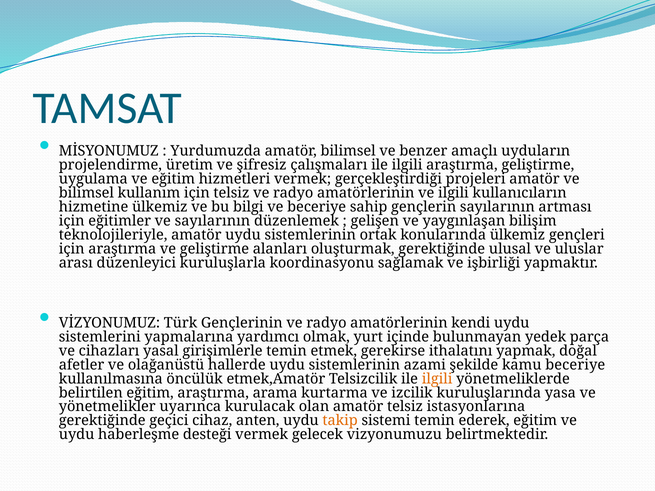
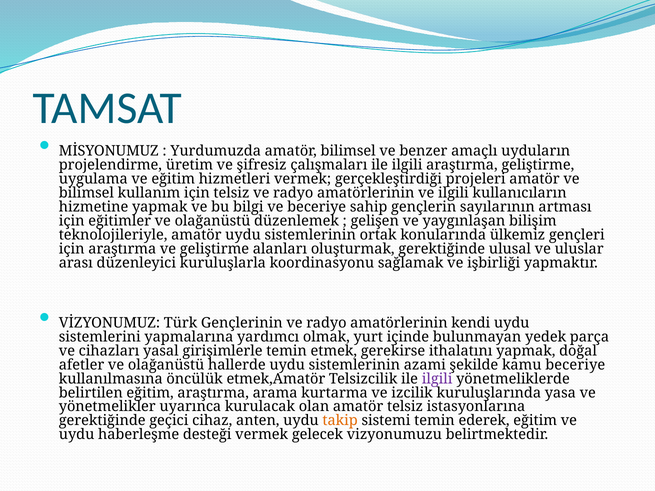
hizmetine ülkemiz: ülkemiz -> yapmak
eğitimler ve sayılarının: sayılarının -> olağanüstü
ilgili at (437, 379) colour: orange -> purple
